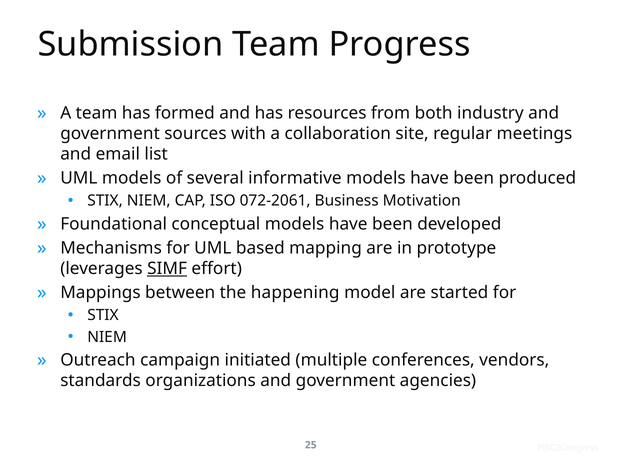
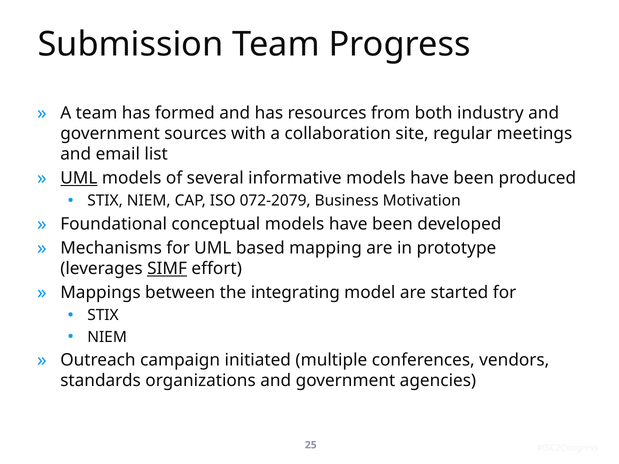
UML at (79, 178) underline: none -> present
072-2061: 072-2061 -> 072-2079
happening: happening -> integrating
